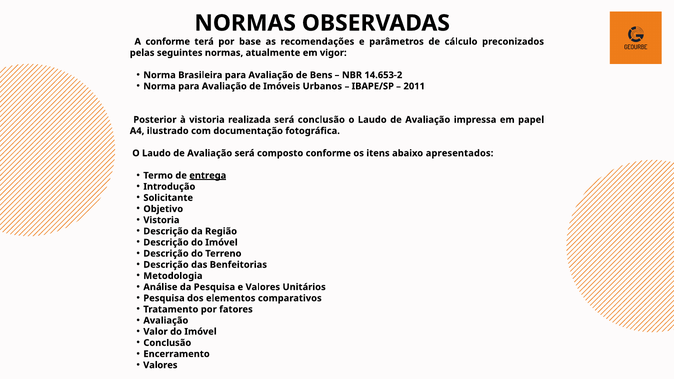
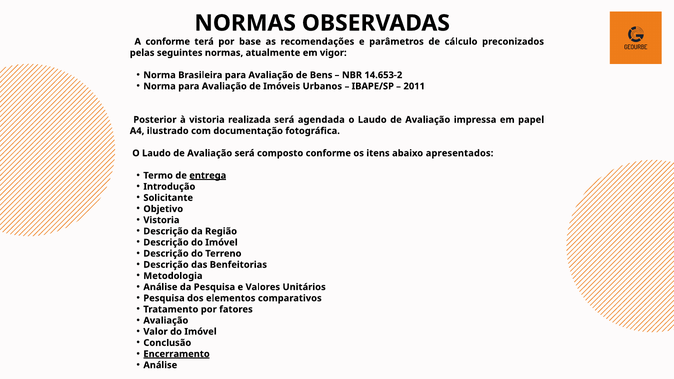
será conclusão: conclusão -> agendada
Encerramento underline: none -> present
Valores at (160, 365): Valores -> Análise
